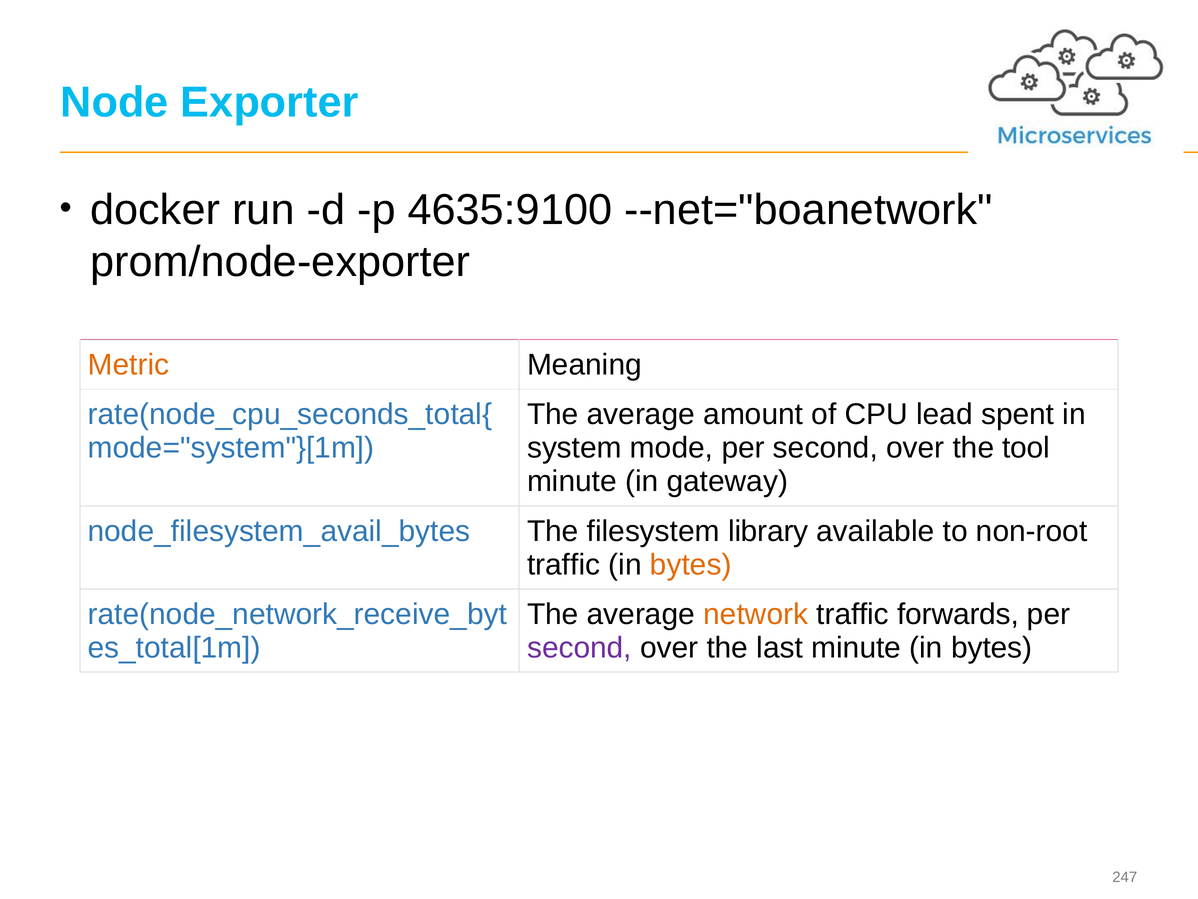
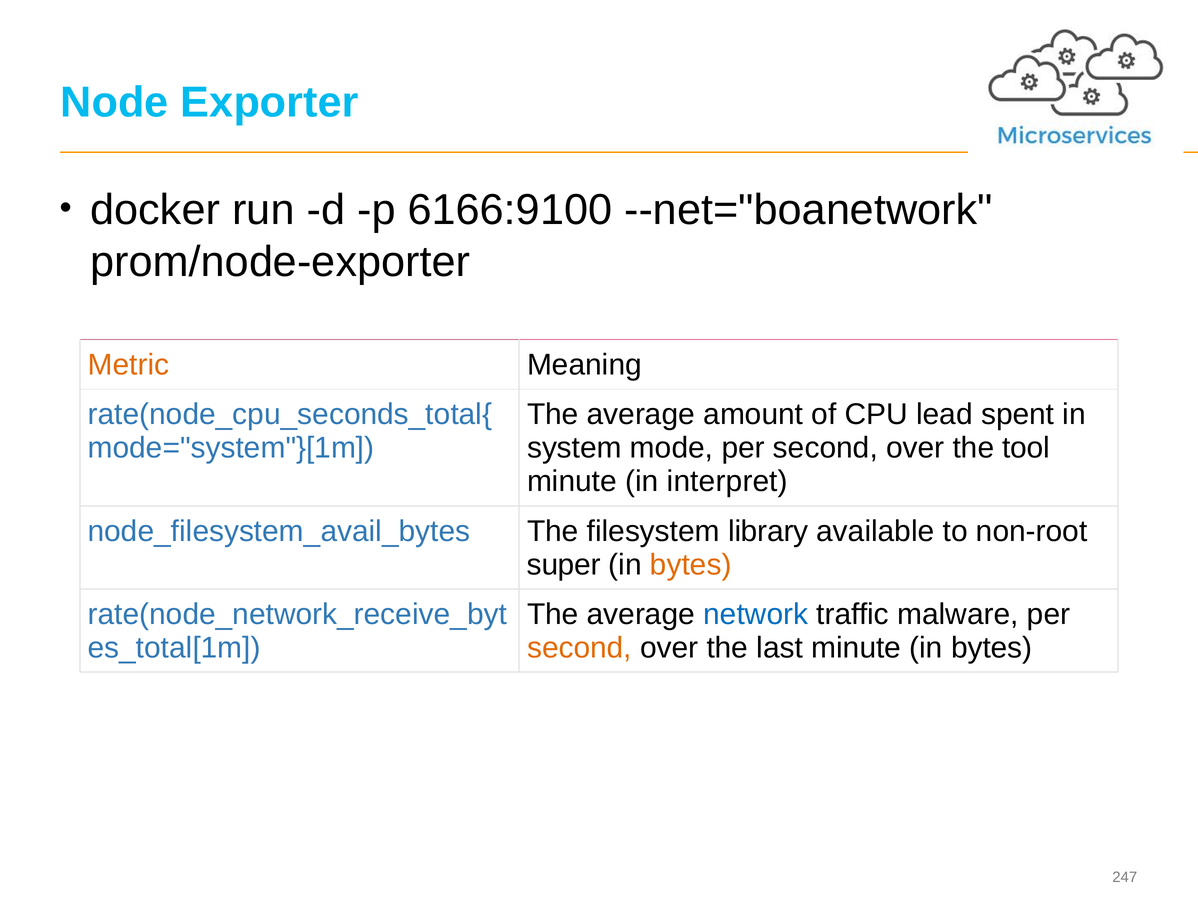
4635:9100: 4635:9100 -> 6166:9100
gateway: gateway -> interpret
traffic at (564, 564): traffic -> super
network colour: orange -> blue
forwards: forwards -> malware
second at (579, 647) colour: purple -> orange
